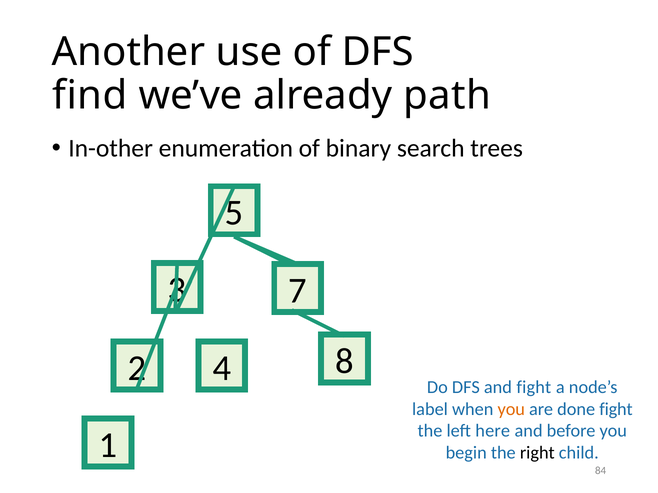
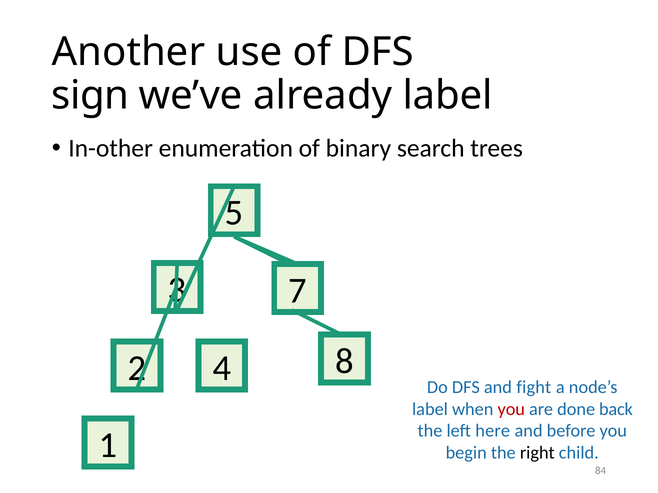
find: find -> sign
already path: path -> label
you at (511, 409) colour: orange -> red
done fight: fight -> back
